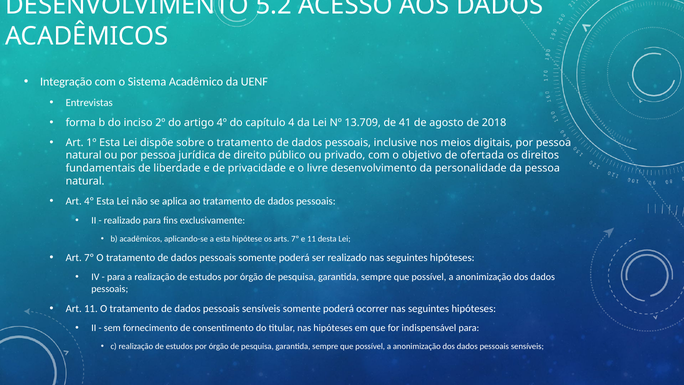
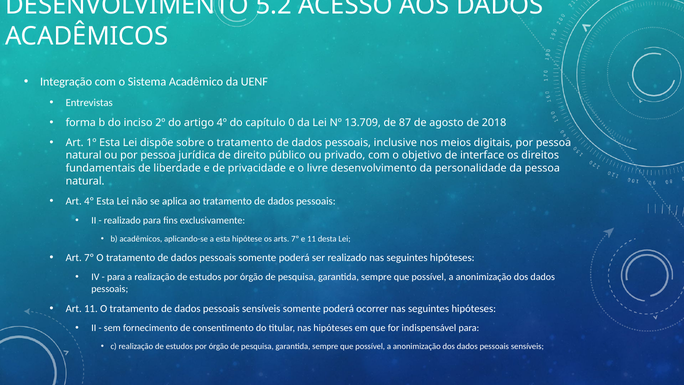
4: 4 -> 0
41: 41 -> 87
ofertada: ofertada -> interface
